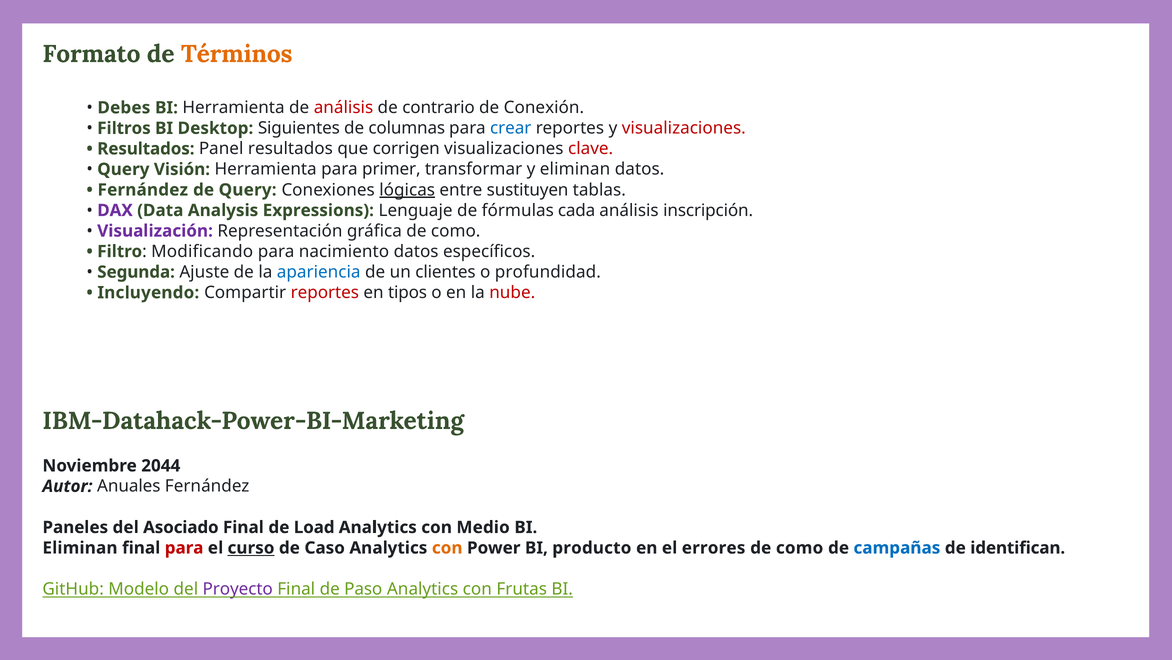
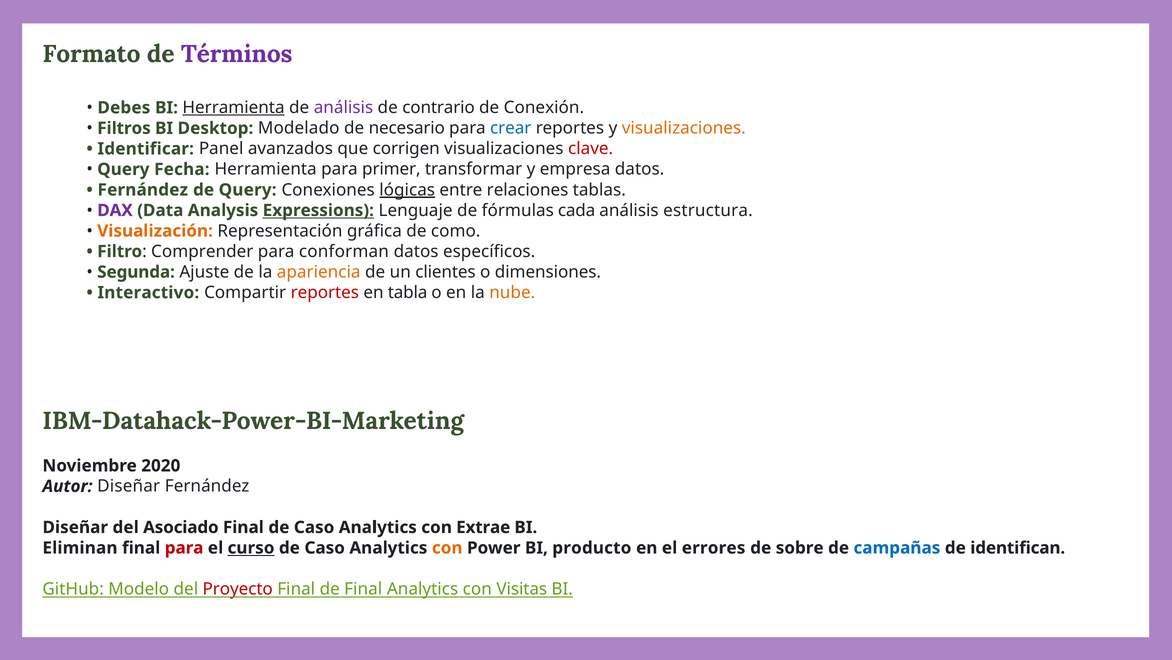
Términos colour: orange -> purple
Herramienta at (234, 108) underline: none -> present
análisis at (343, 108) colour: red -> purple
Siguientes: Siguientes -> Modelado
columnas: columnas -> necesario
visualizaciones at (684, 128) colour: red -> orange
Resultados at (146, 149): Resultados -> Identificar
Panel resultados: resultados -> avanzados
Visión: Visión -> Fecha
y eliminan: eliminan -> empresa
sustituyen: sustituyen -> relaciones
Expressions underline: none -> present
inscripción: inscripción -> estructura
Visualización colour: purple -> orange
Modificando: Modificando -> Comprender
nacimiento: nacimiento -> conforman
apariencia colour: blue -> orange
profundidad: profundidad -> dimensiones
Incluyendo: Incluyendo -> Interactivo
tipos: tipos -> tabla
nube colour: red -> orange
2044: 2044 -> 2020
Autor Anuales: Anuales -> Diseñar
Paneles at (75, 527): Paneles -> Diseñar
Final de Load: Load -> Caso
Medio: Medio -> Extrae
como at (800, 547): como -> sobre
Proyecto colour: purple -> red
de Paso: Paso -> Final
Frutas: Frutas -> Visitas
